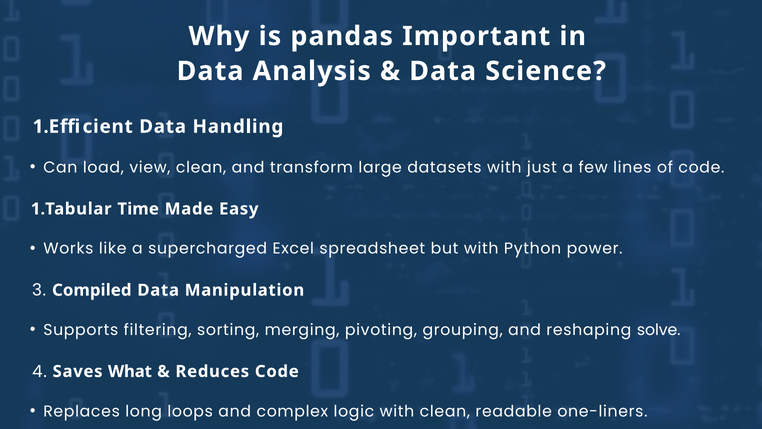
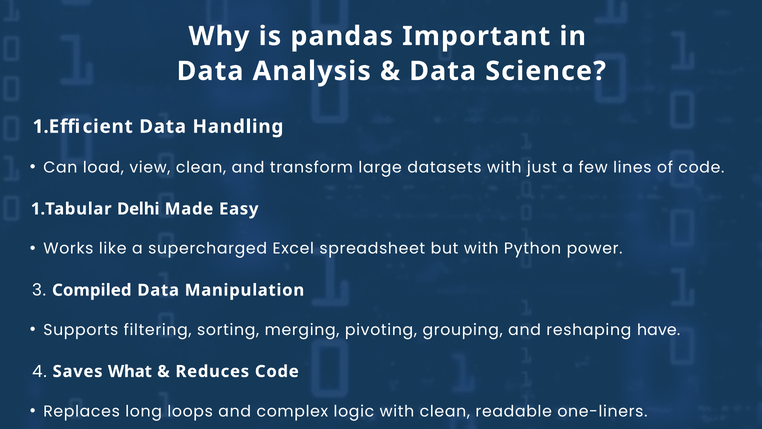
Time: Time -> Delhi
solve: solve -> have
